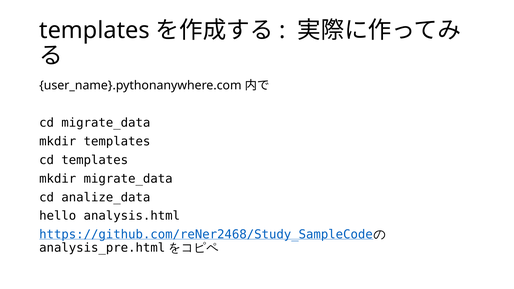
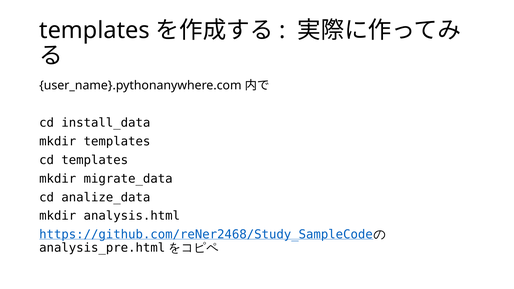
cd migrate_data: migrate_data -> install_data
hello at (58, 216): hello -> mkdir
